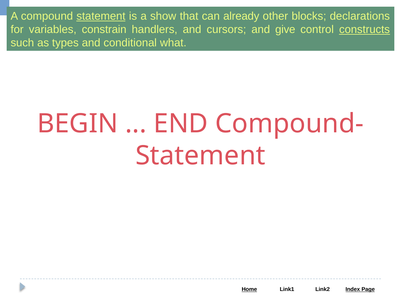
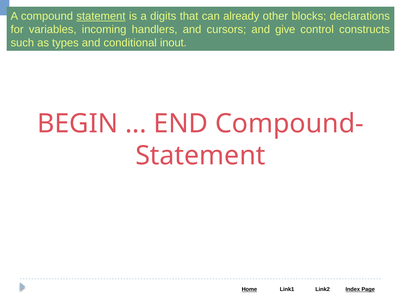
show: show -> digits
constrain: constrain -> incoming
constructs underline: present -> none
what: what -> inout
